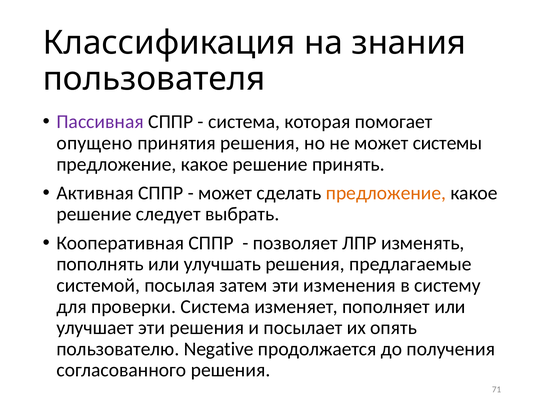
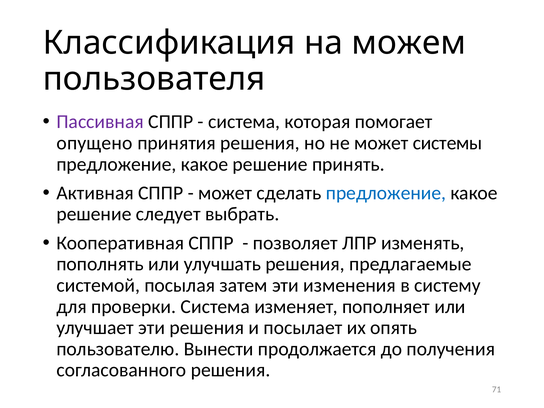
знания: знания -> можем
предложение at (386, 193) colour: orange -> blue
Negative: Negative -> Вынести
